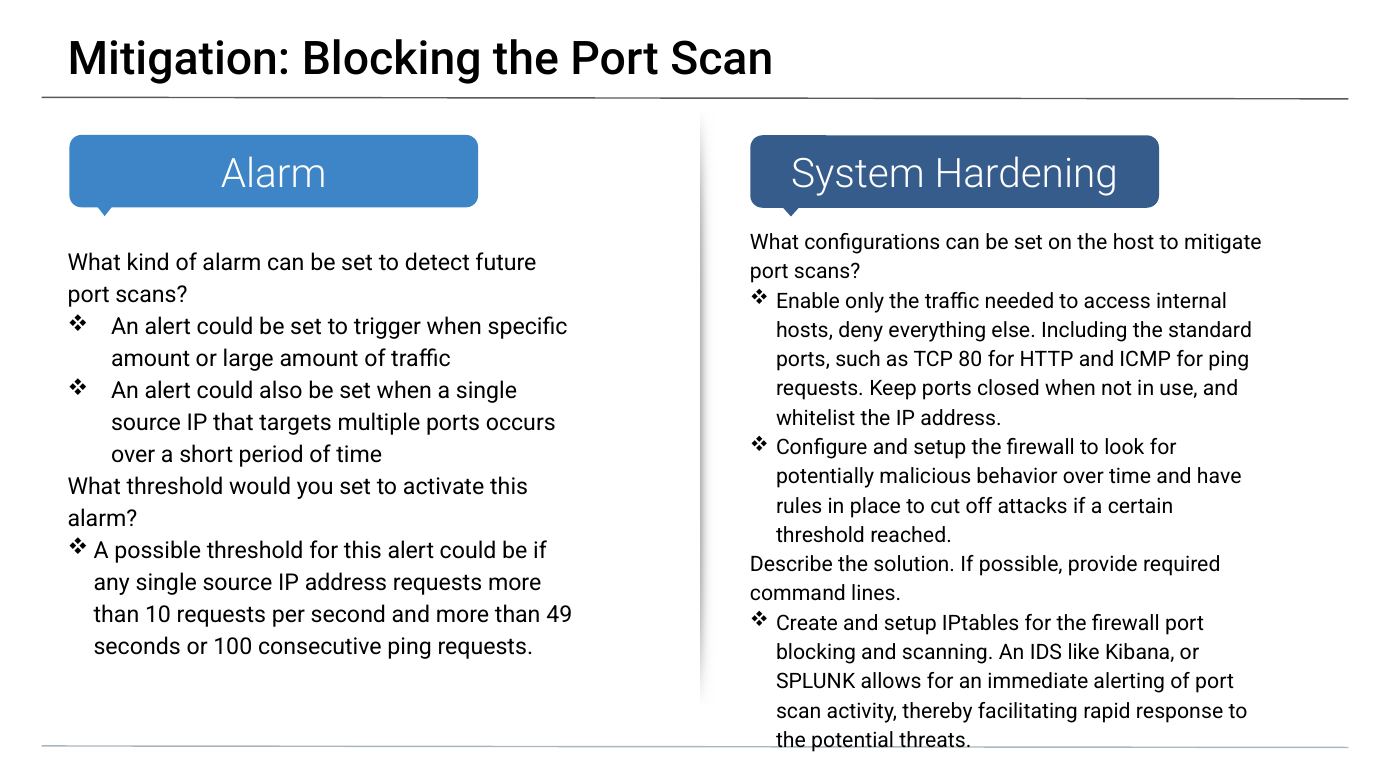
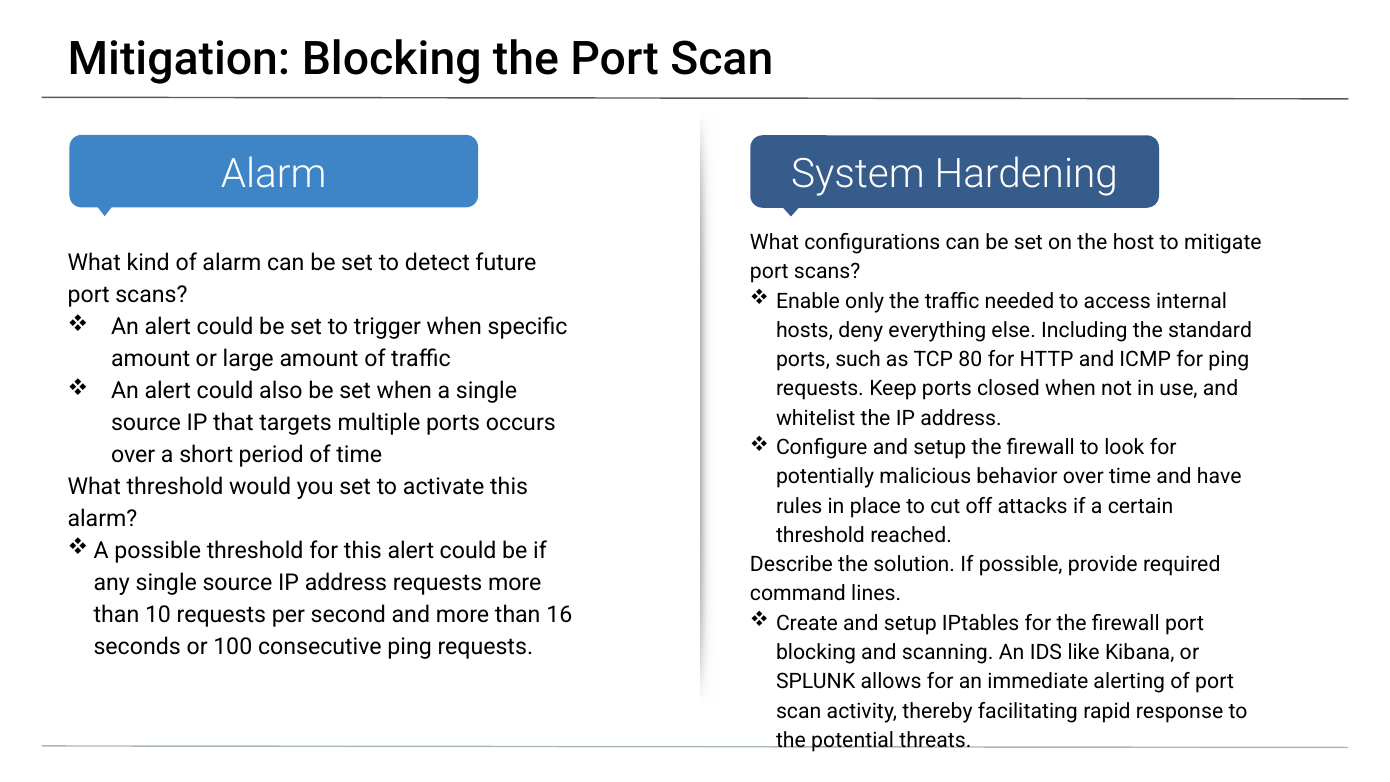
49: 49 -> 16
